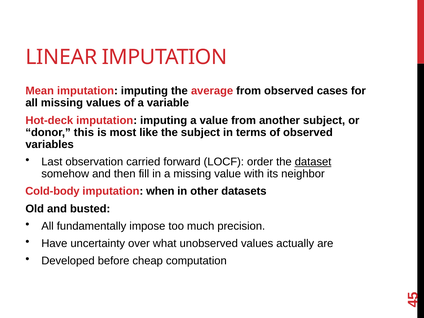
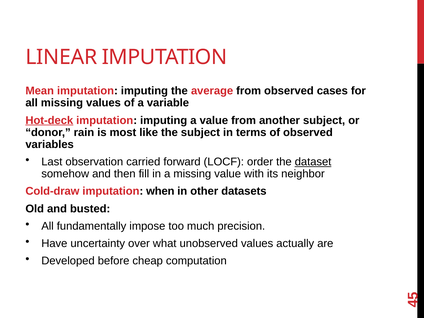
Hot-deck underline: none -> present
this: this -> rain
Cold-body: Cold-body -> Cold-draw
